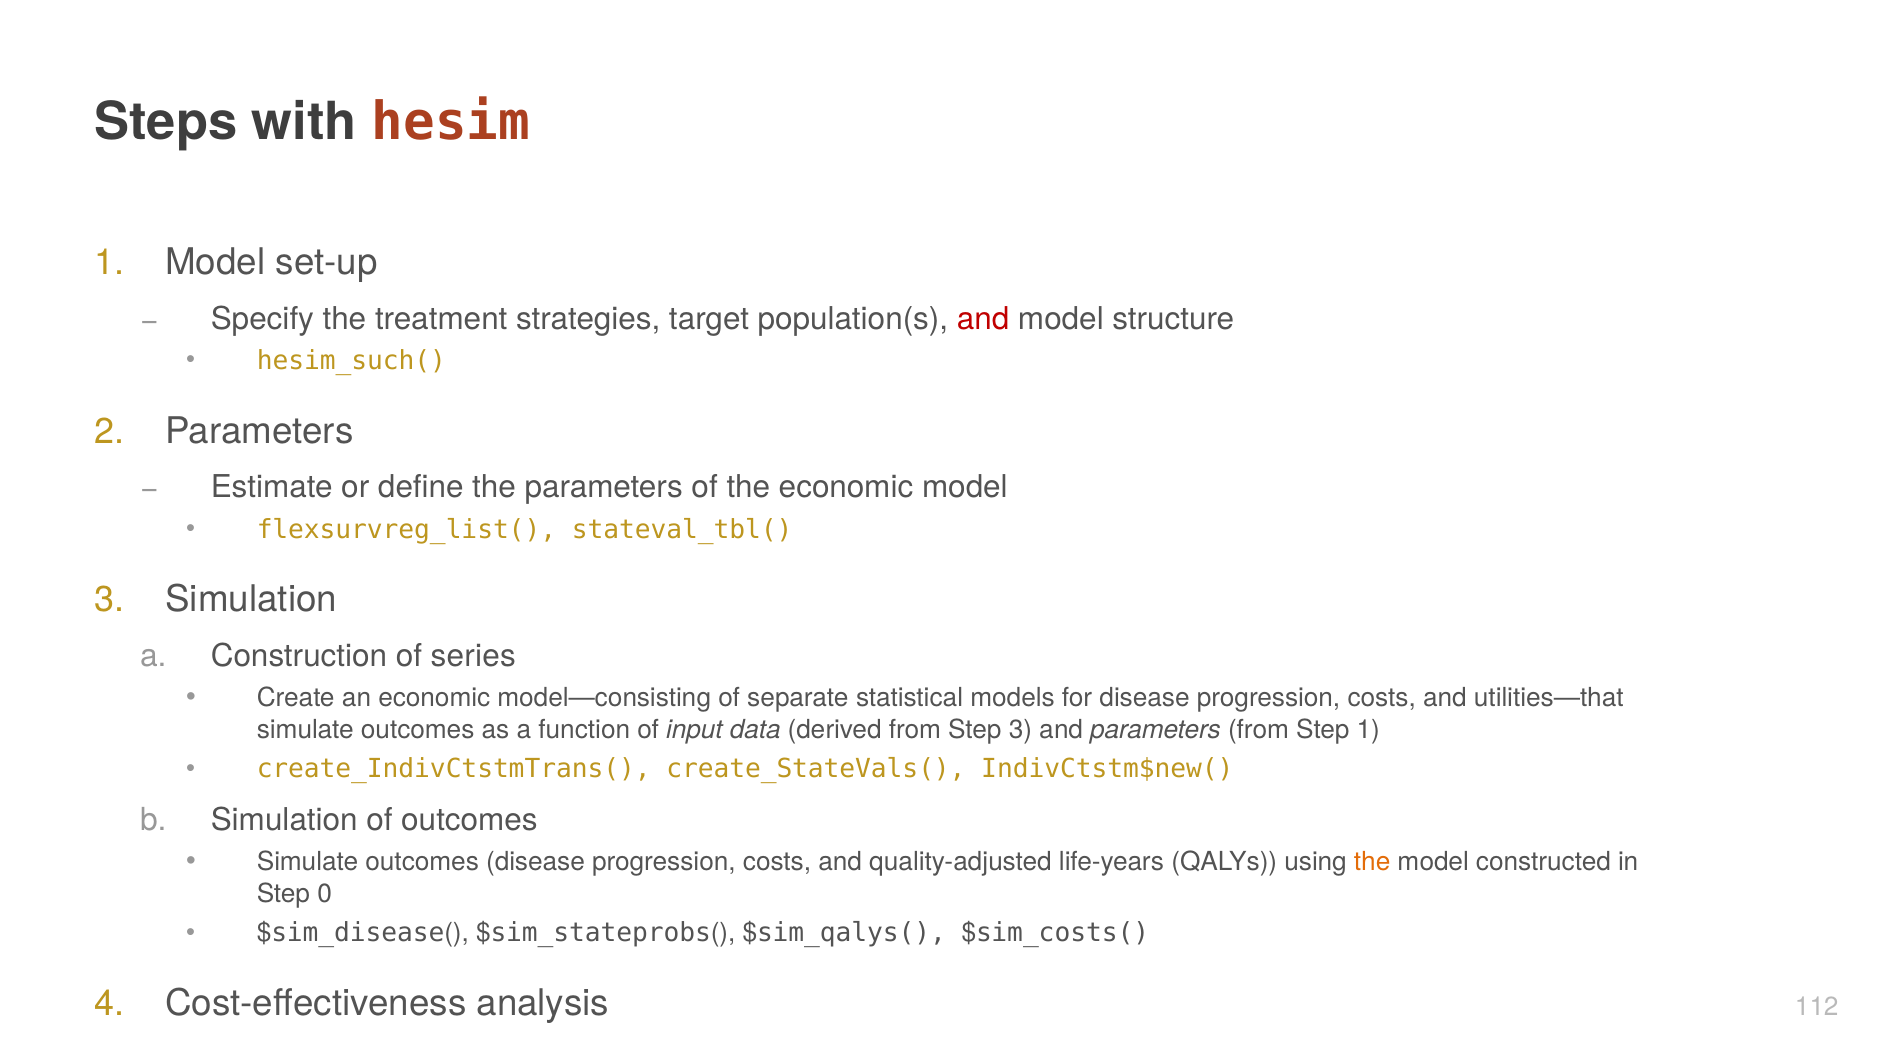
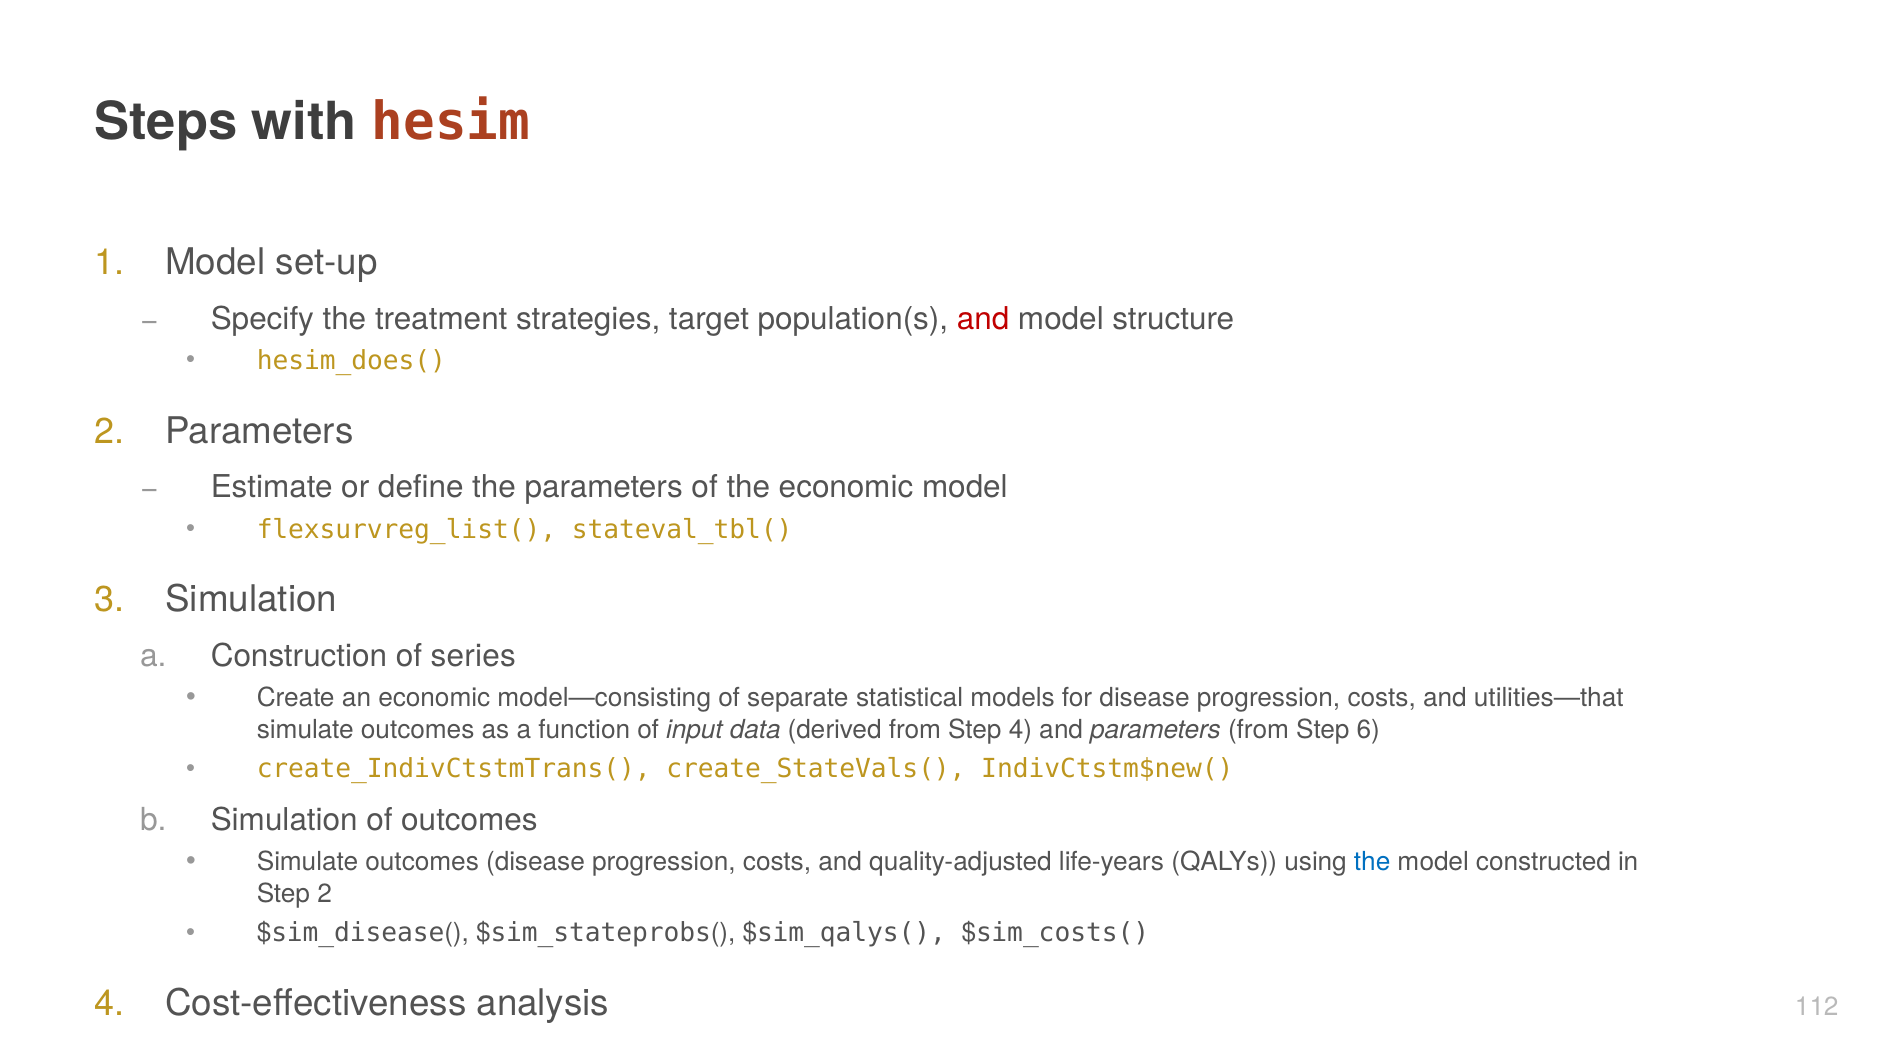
hesim_such(: hesim_such( -> hesim_does(
Step 3: 3 -> 4
Step 1: 1 -> 6
the at (1372, 862) colour: orange -> blue
Step 0: 0 -> 2
